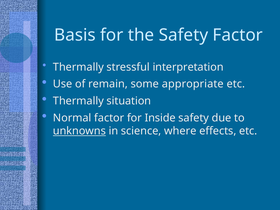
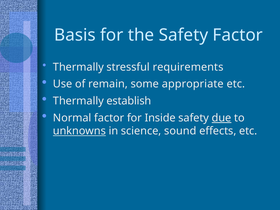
interpretation: interpretation -> requirements
situation: situation -> establish
due underline: none -> present
where: where -> sound
